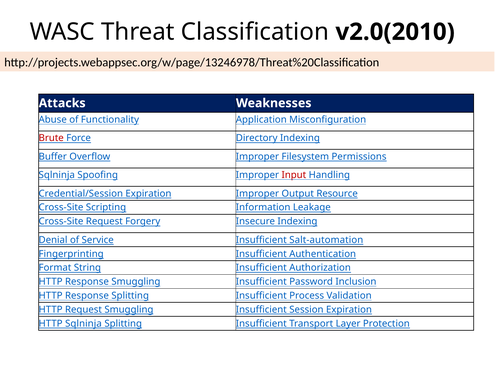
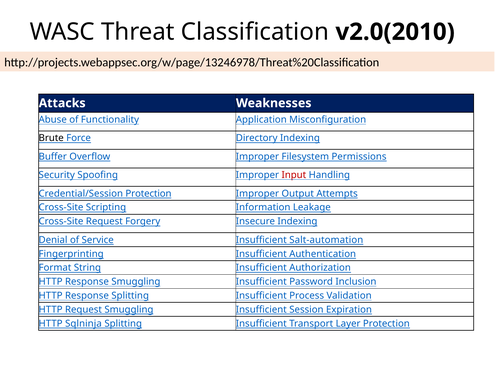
Brute colour: red -> black
Sqlninja at (57, 175): Sqlninja -> Security
Credential/Session Expiration: Expiration -> Protection
Resource: Resource -> Attempts
